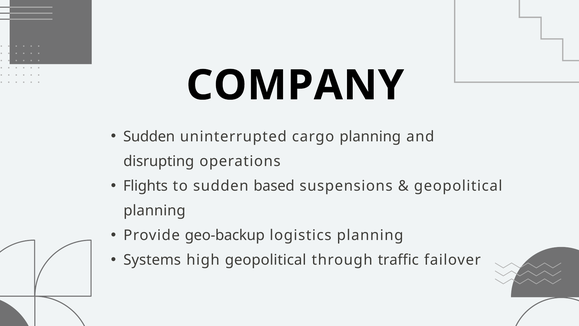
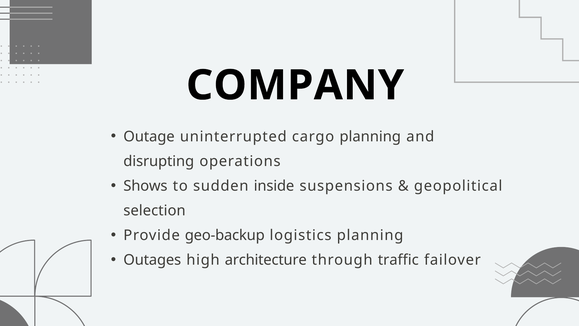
Sudden at (149, 136): Sudden -> Outage
Flights: Flights -> Shows
based: based -> inside
planning at (155, 211): planning -> selection
Systems: Systems -> Outages
high geopolitical: geopolitical -> architecture
